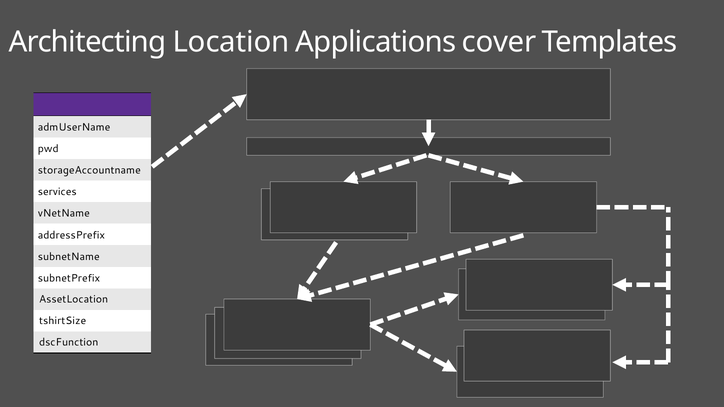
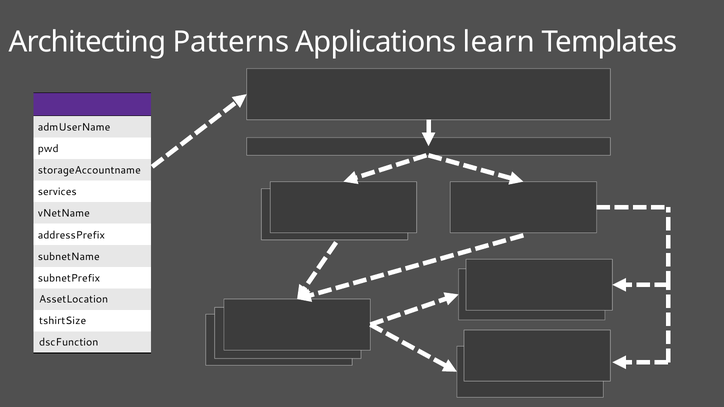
Location: Location -> Patterns
cover: cover -> learn
